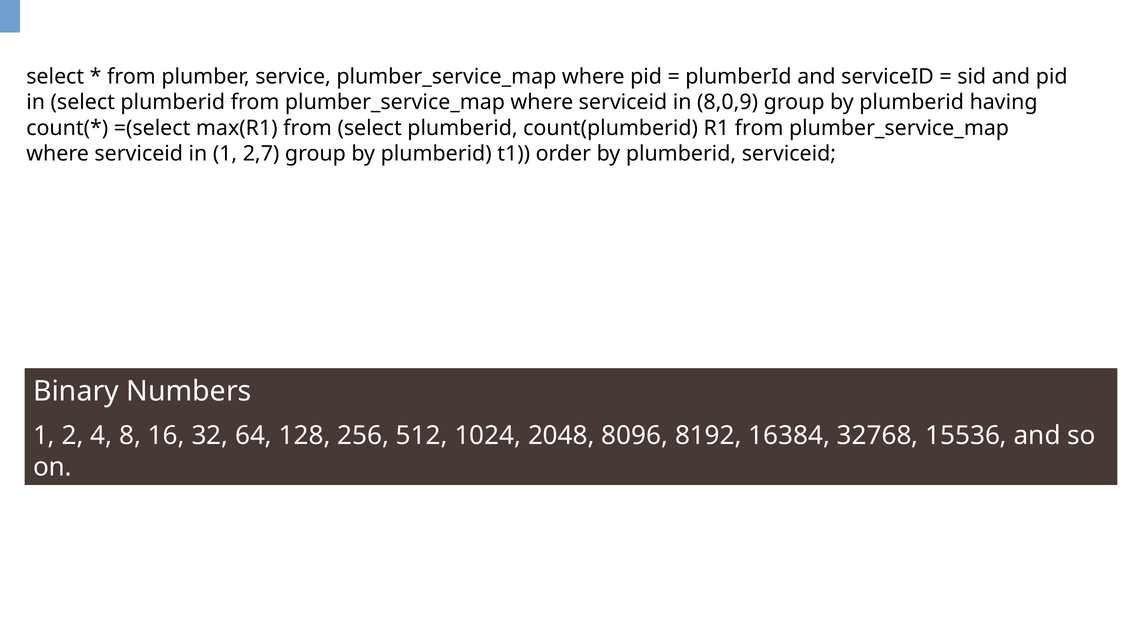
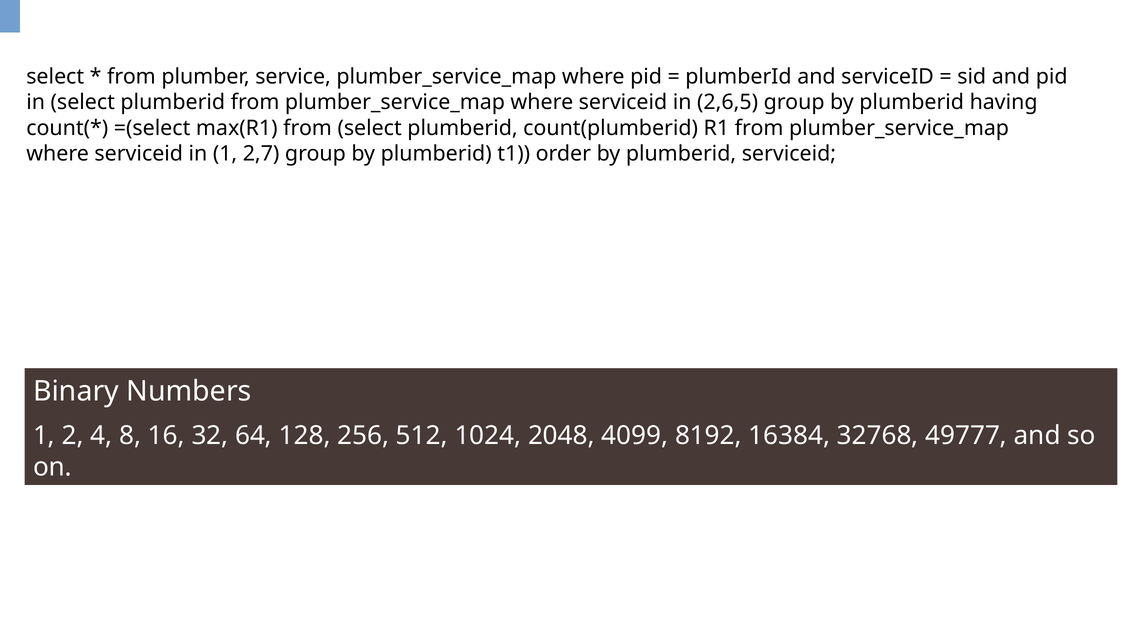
8,0,9: 8,0,9 -> 2,6,5
8096: 8096 -> 4099
15536: 15536 -> 49777
